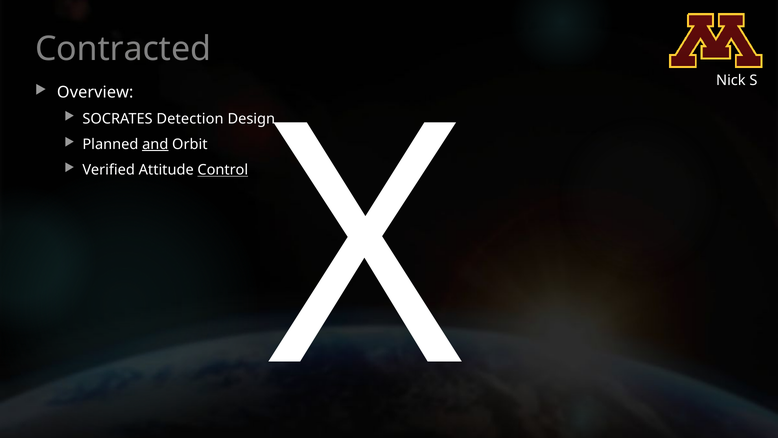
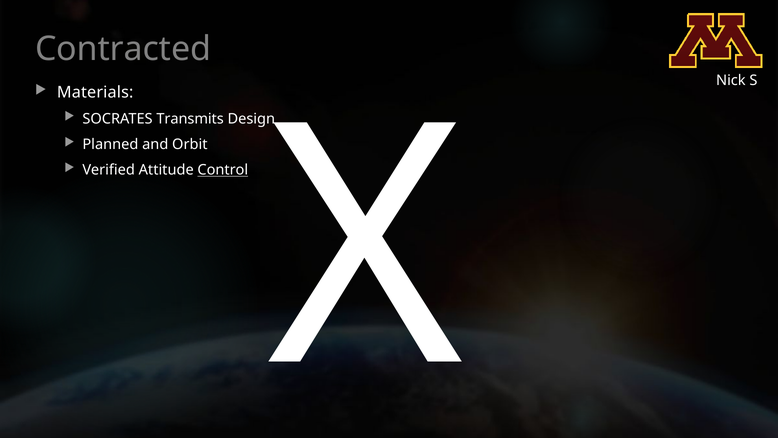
Overview: Overview -> Materials
Detection: Detection -> Transmits
and underline: present -> none
